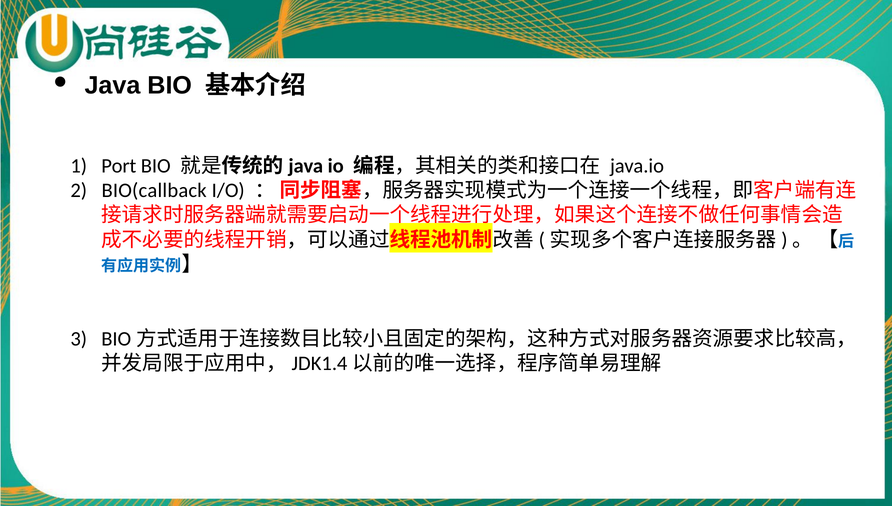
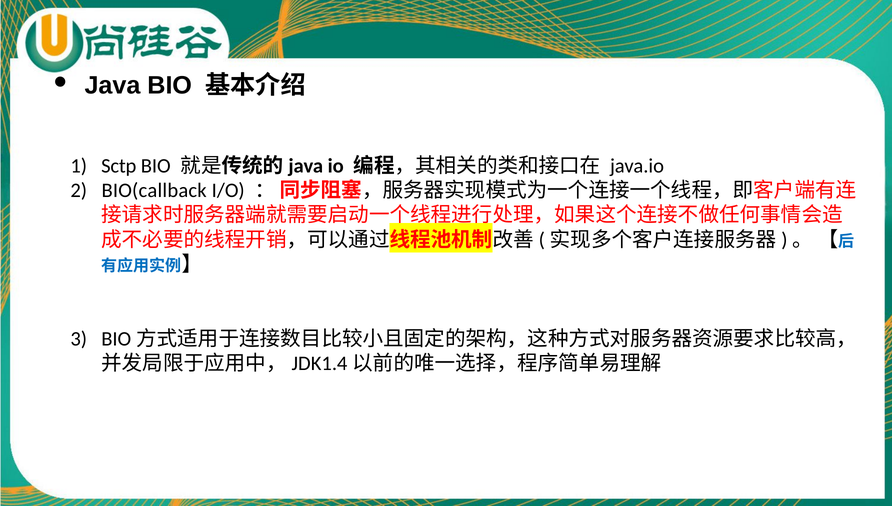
Port: Port -> Sctp
